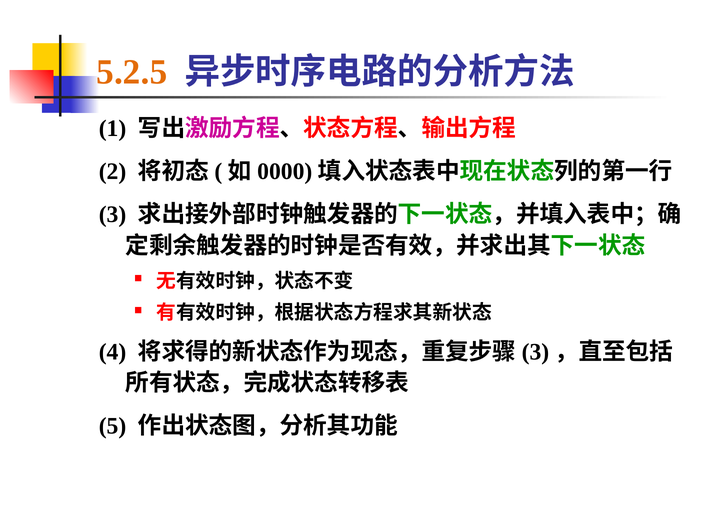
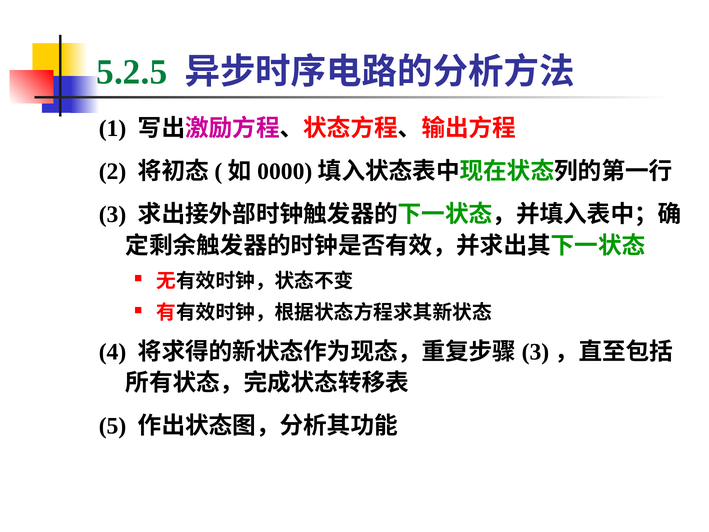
5.2.5 colour: orange -> green
